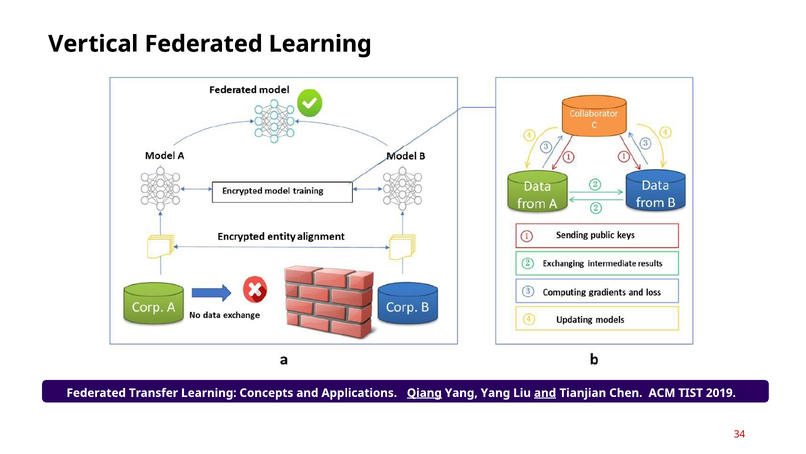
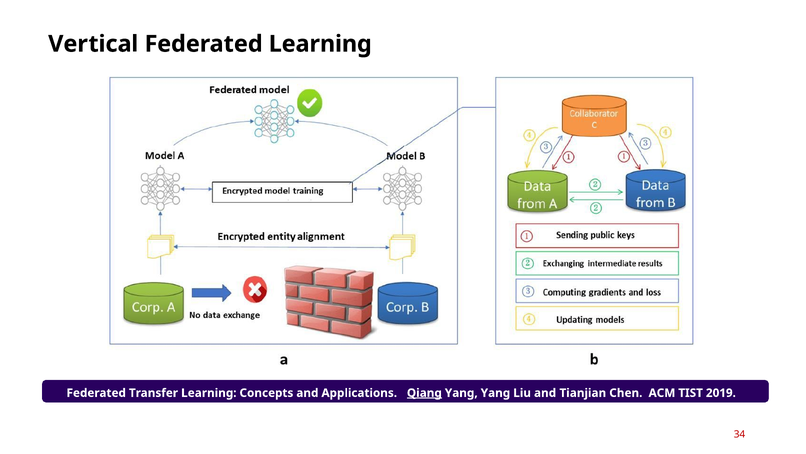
and at (545, 392) underline: present -> none
